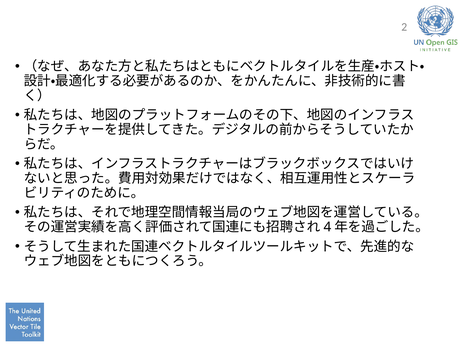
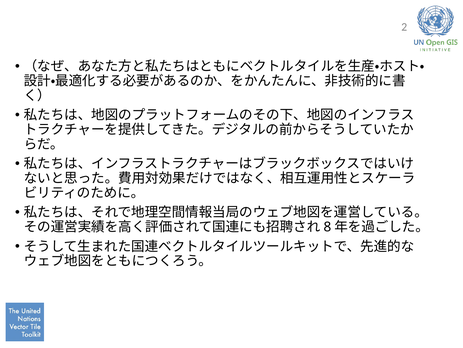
4: 4 -> 8
